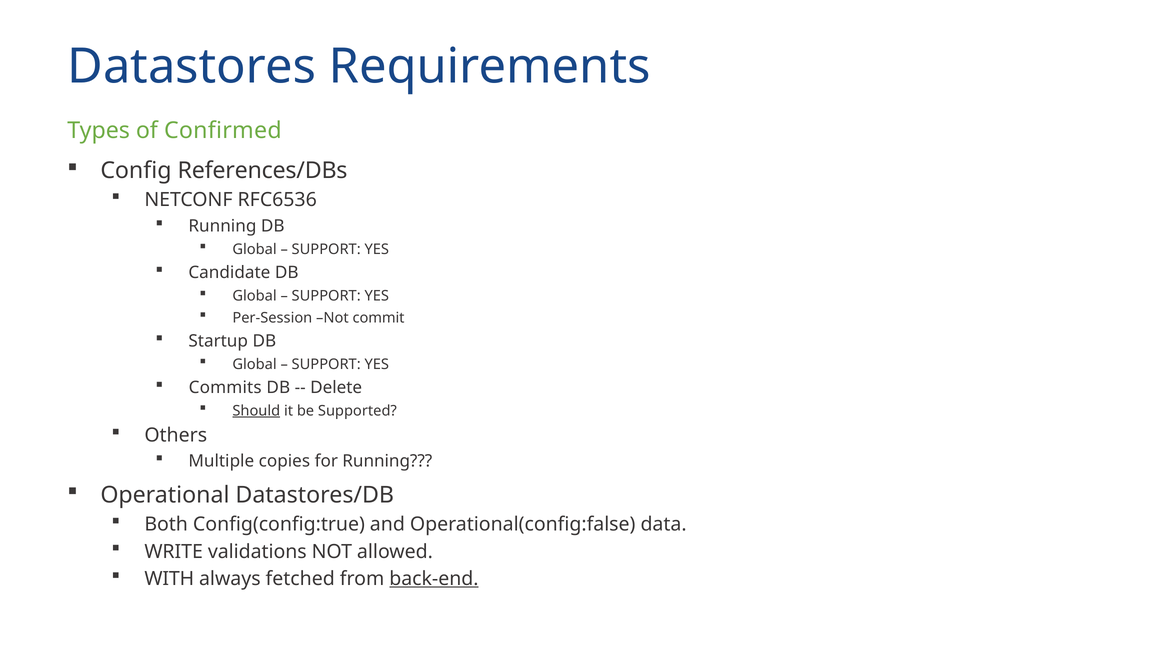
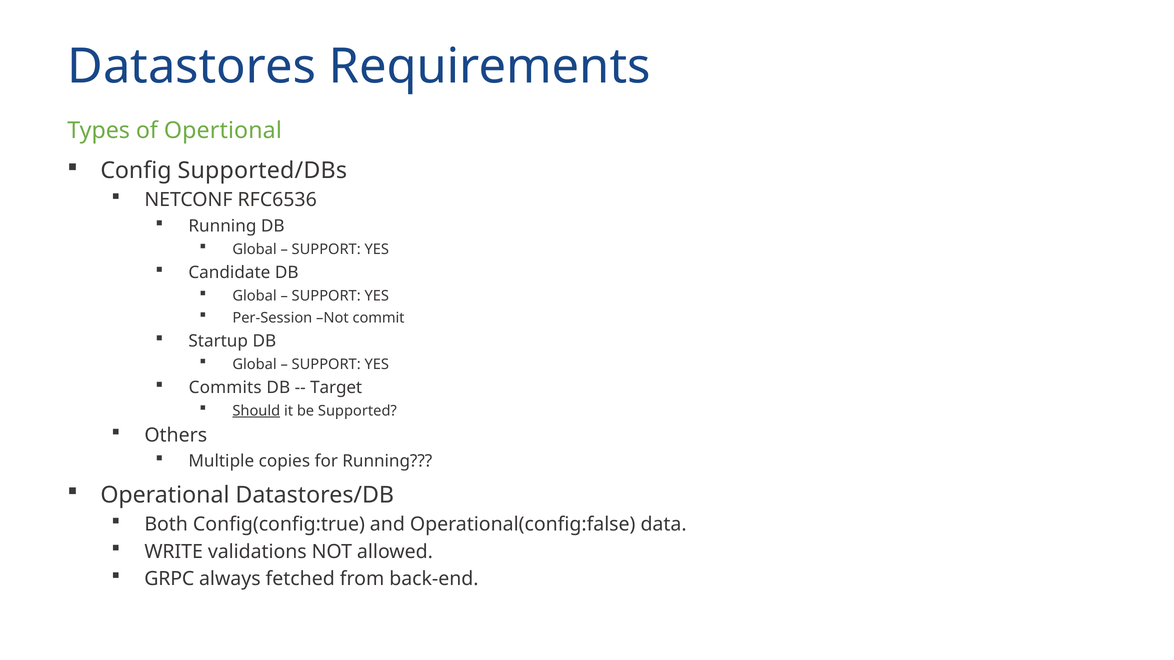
Confirmed: Confirmed -> Opertional
References/DBs: References/DBs -> Supported/DBs
Delete: Delete -> Target
WITH: WITH -> GRPC
back-end underline: present -> none
